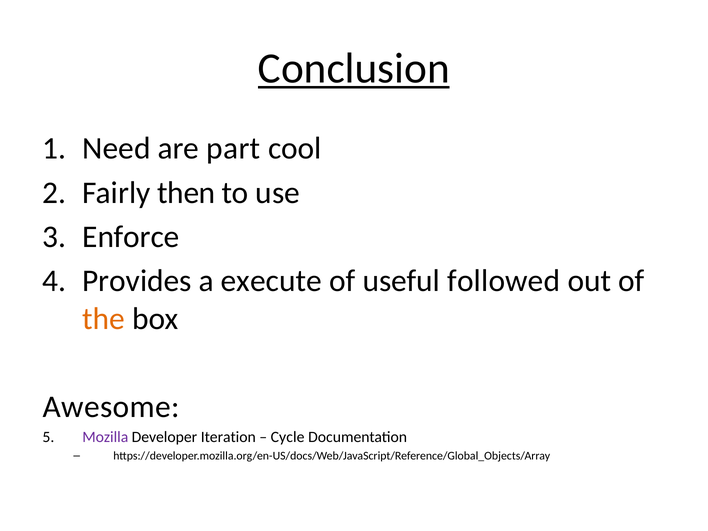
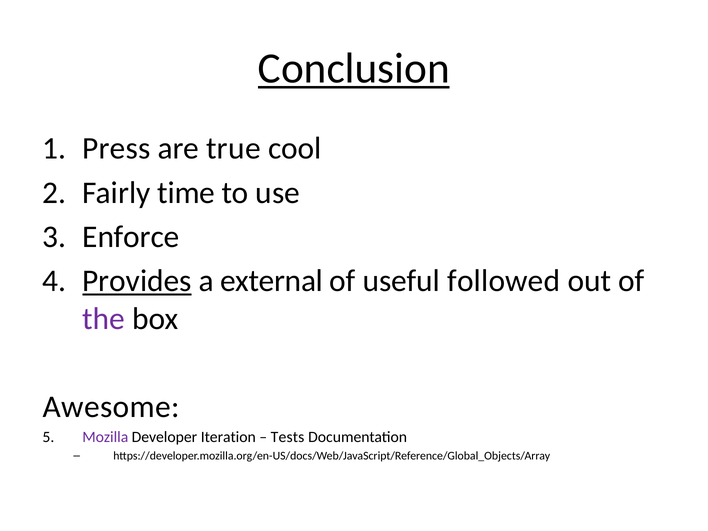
Need: Need -> Press
part: part -> true
then: then -> time
Provides underline: none -> present
execute: execute -> external
the colour: orange -> purple
Cycle: Cycle -> Tests
